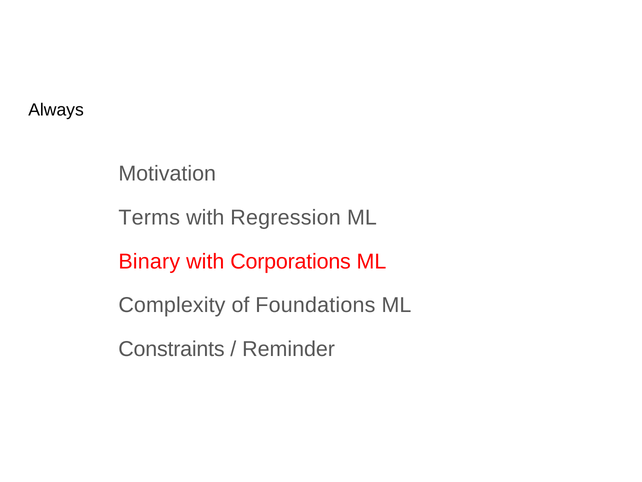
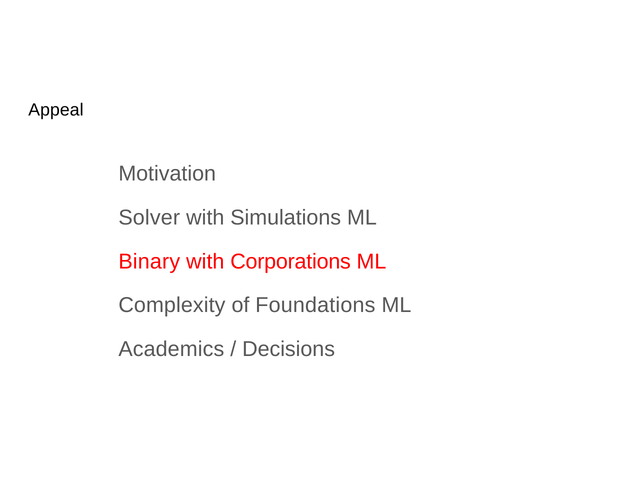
Always: Always -> Appeal
Terms: Terms -> Solver
Regression: Regression -> Simulations
Constraints: Constraints -> Academics
Reminder: Reminder -> Decisions
